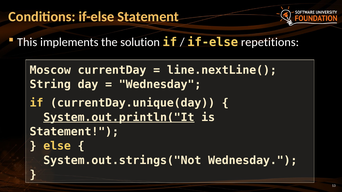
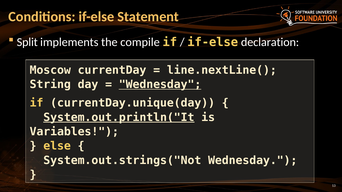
This: This -> Split
solution: solution -> compile
repetitions: repetitions -> declaration
Wednesday at (160, 85) underline: none -> present
Statement at (74, 132): Statement -> Variables
